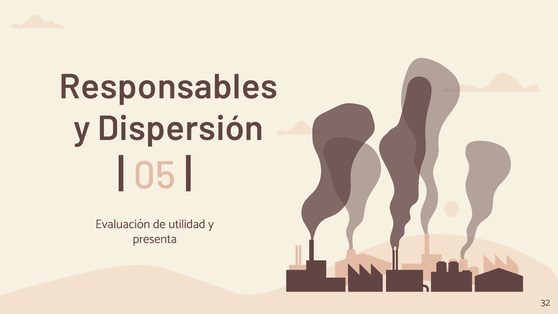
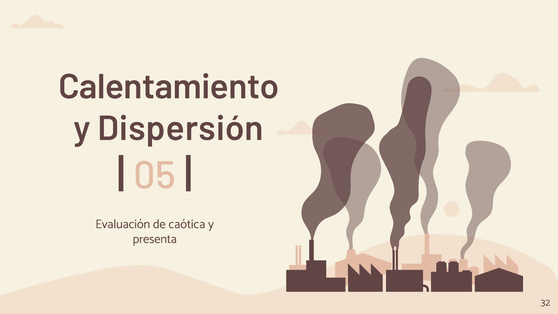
Responsables: Responsables -> Calentamiento
utilidad: utilidad -> caótica
